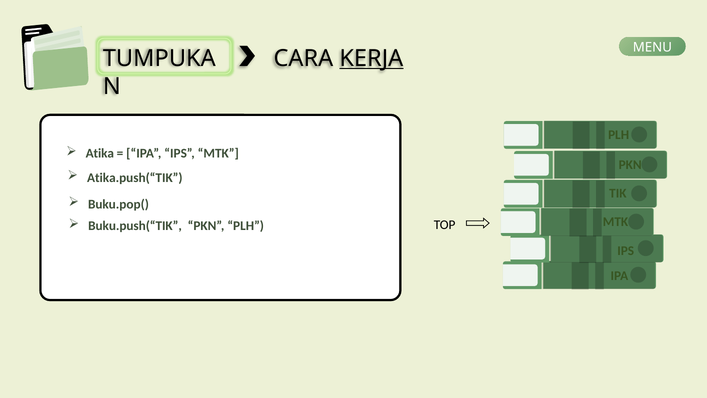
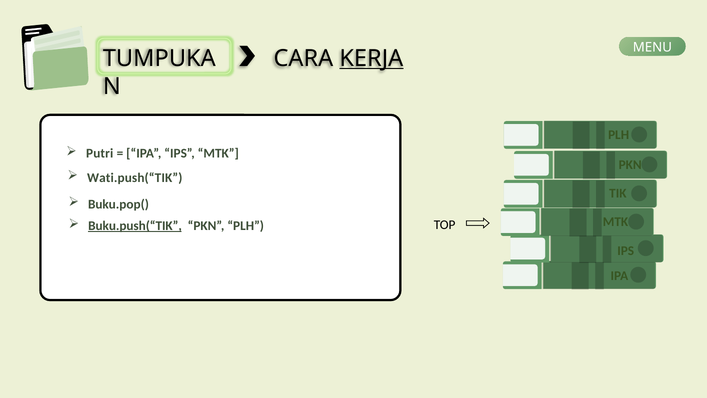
Atika: Atika -> Putri
Atika.push(“TIK: Atika.push(“TIK -> Wati.push(“TIK
Buku.push(“TIK underline: none -> present
